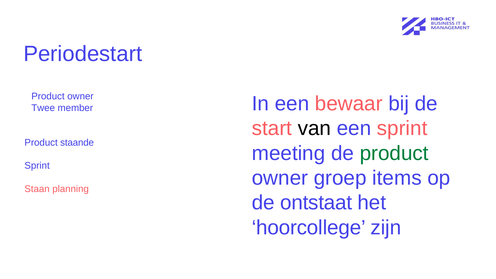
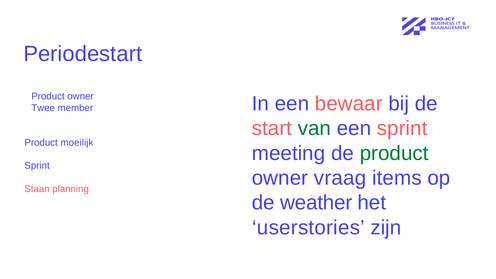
van colour: black -> green
staande: staande -> moeilijk
groep: groep -> vraag
ontstaat: ontstaat -> weather
hoorcollege: hoorcollege -> userstories
